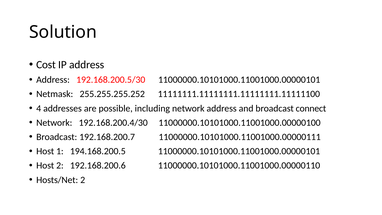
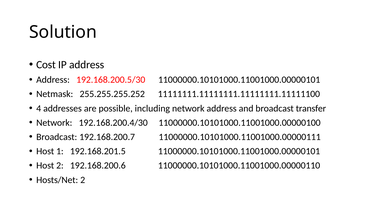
connect: connect -> transfer
194.168.200.5: 194.168.200.5 -> 192.168.201.5
